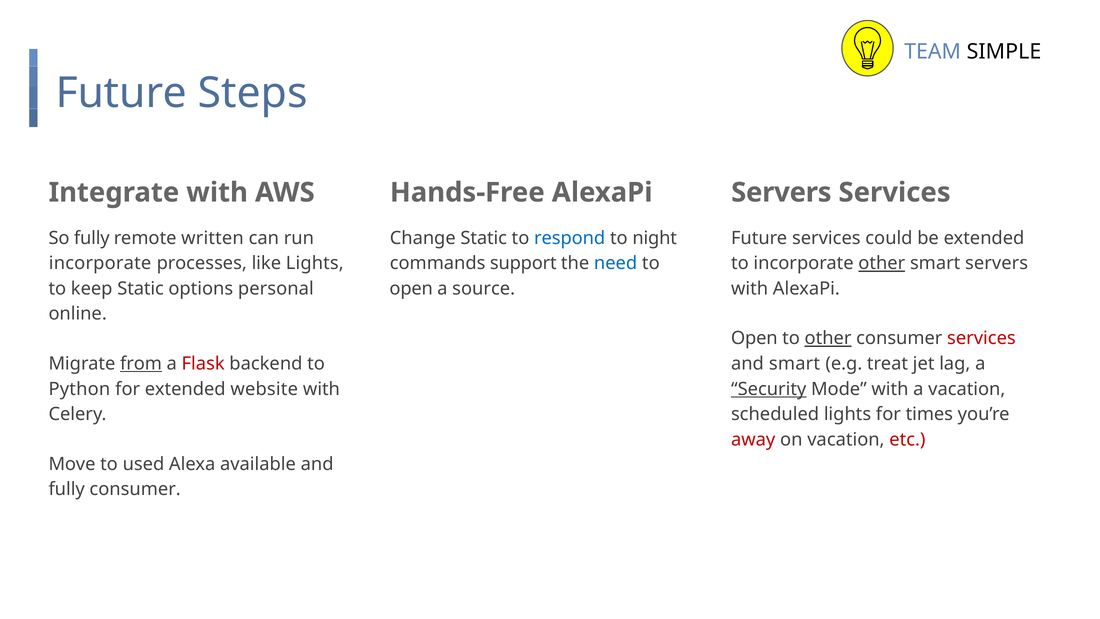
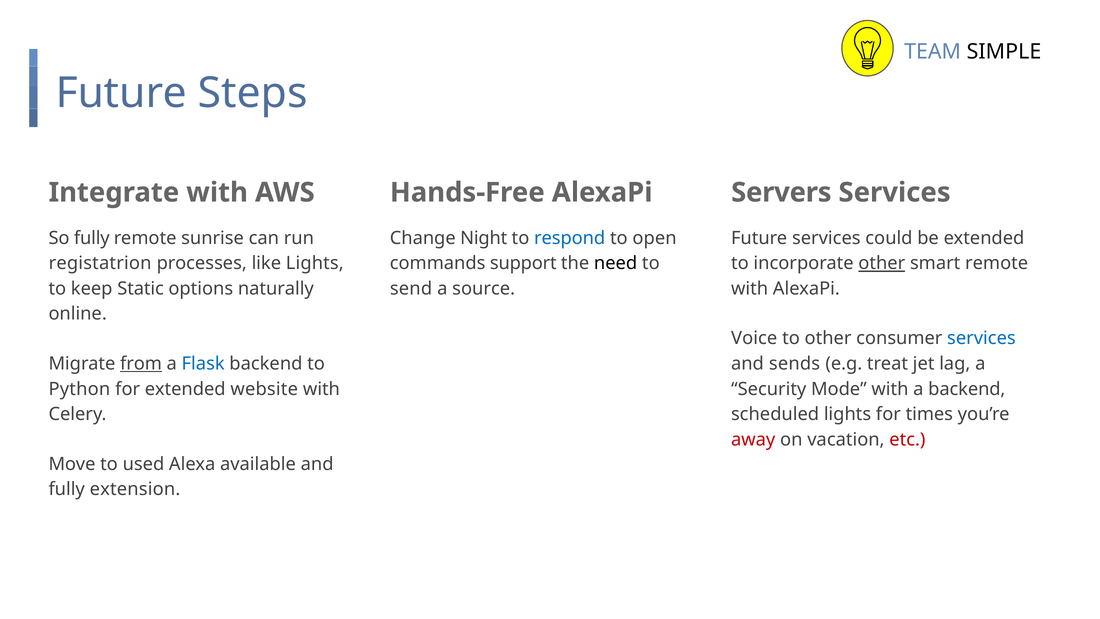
written: written -> sunrise
Change Static: Static -> Night
night: night -> open
incorporate at (100, 263): incorporate -> registatrion
need colour: blue -> black
smart servers: servers -> remote
personal: personal -> naturally
open at (411, 289): open -> send
Open at (754, 338): Open -> Voice
other at (828, 338) underline: present -> none
services at (981, 338) colour: red -> blue
Flask colour: red -> blue
and smart: smart -> sends
Security underline: present -> none
a vacation: vacation -> backend
fully consumer: consumer -> extension
